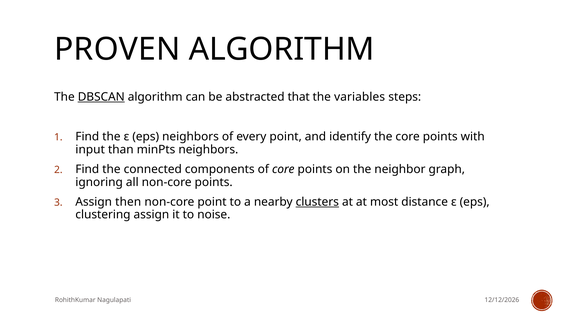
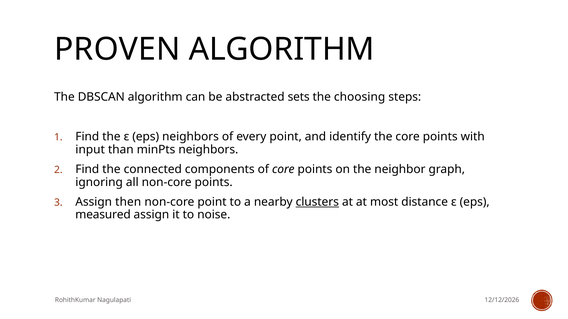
DBSCAN underline: present -> none
that: that -> sets
variables: variables -> choosing
clustering: clustering -> measured
